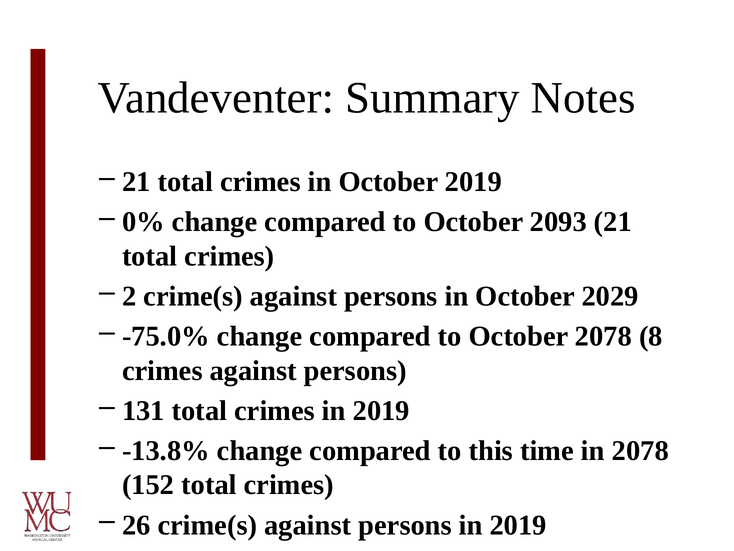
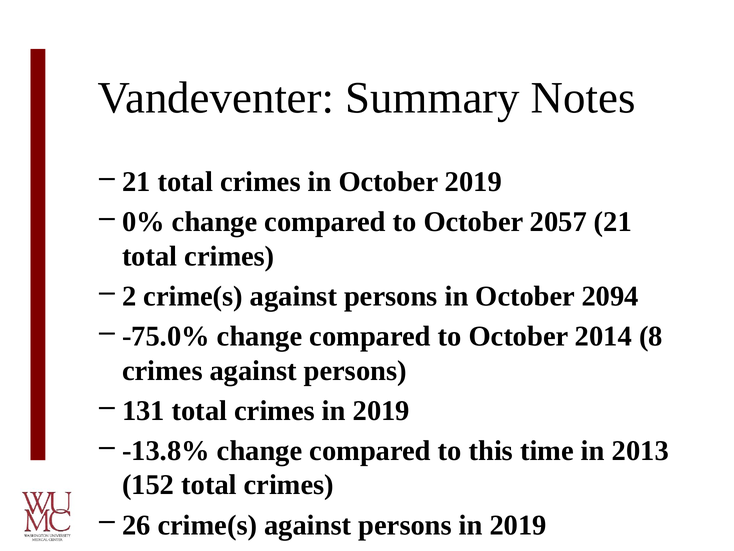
2093: 2093 -> 2057
2029: 2029 -> 2094
October 2078: 2078 -> 2014
in 2078: 2078 -> 2013
